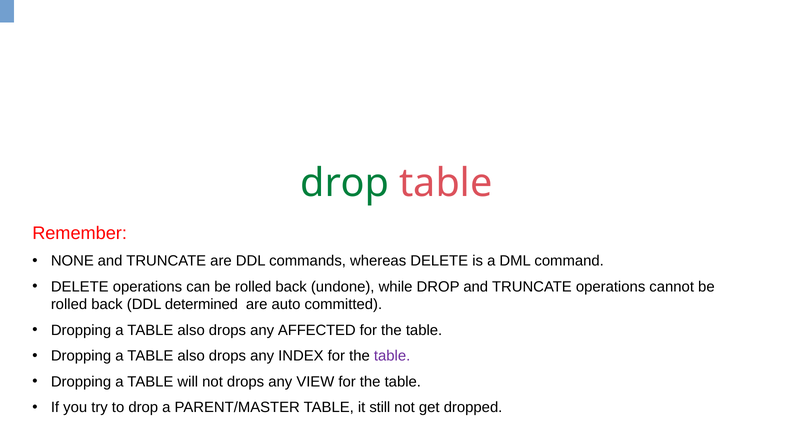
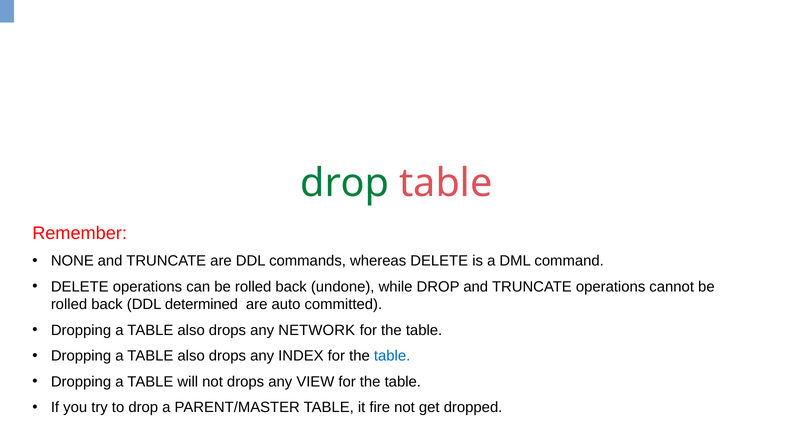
AFFECTED: AFFECTED -> NETWORK
table at (392, 356) colour: purple -> blue
still: still -> fire
